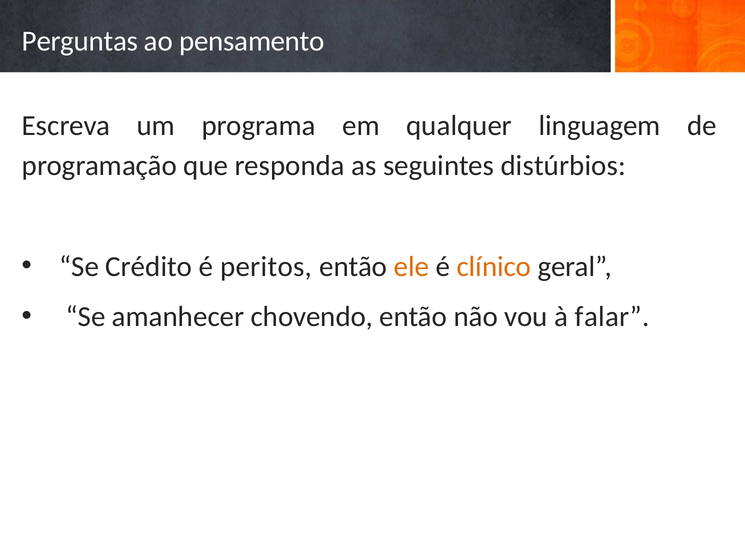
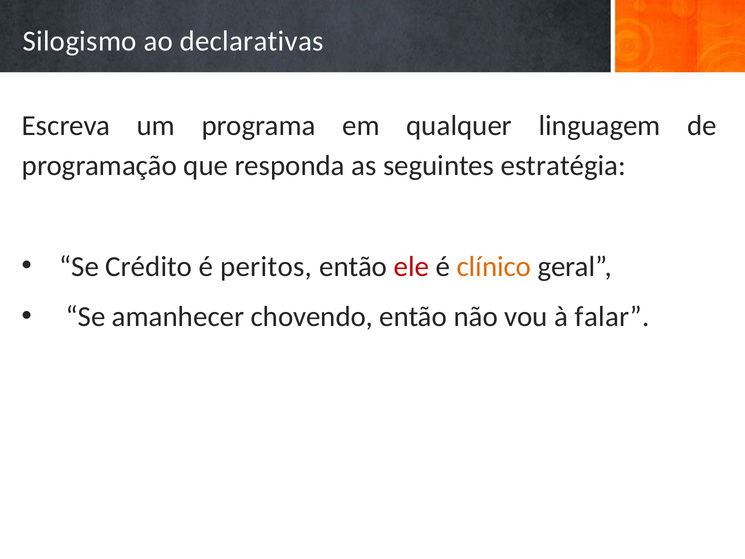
Perguntas: Perguntas -> Silogismo
pensamento: pensamento -> declarativas
distúrbios: distúrbios -> estratégia
ele colour: orange -> red
